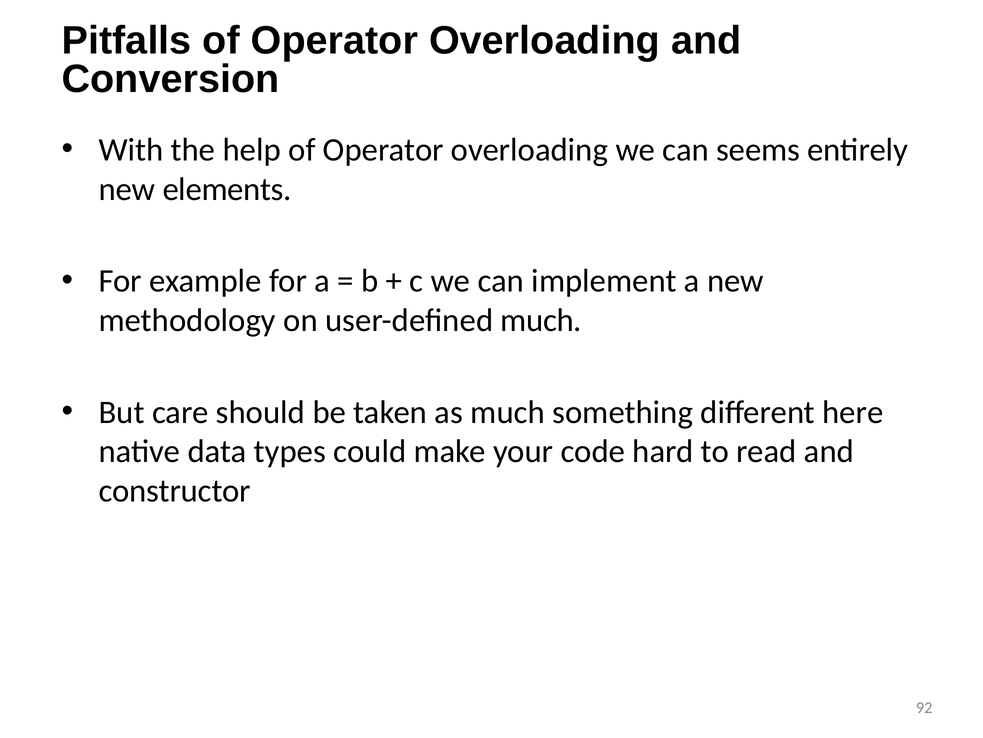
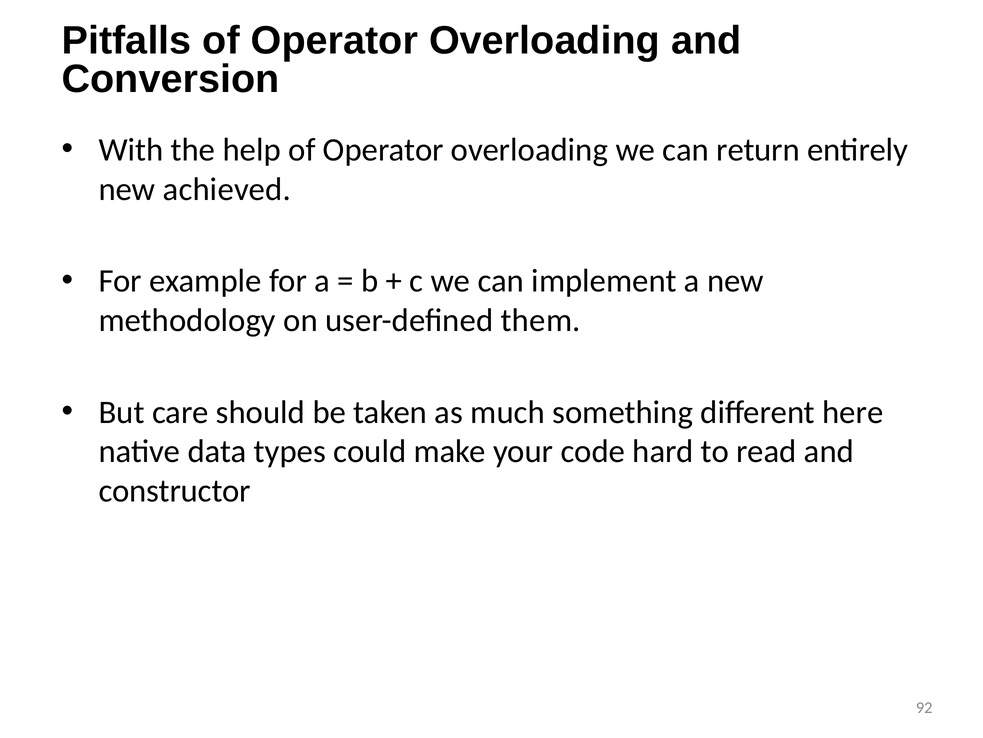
seems: seems -> return
elements: elements -> achieved
user-defined much: much -> them
